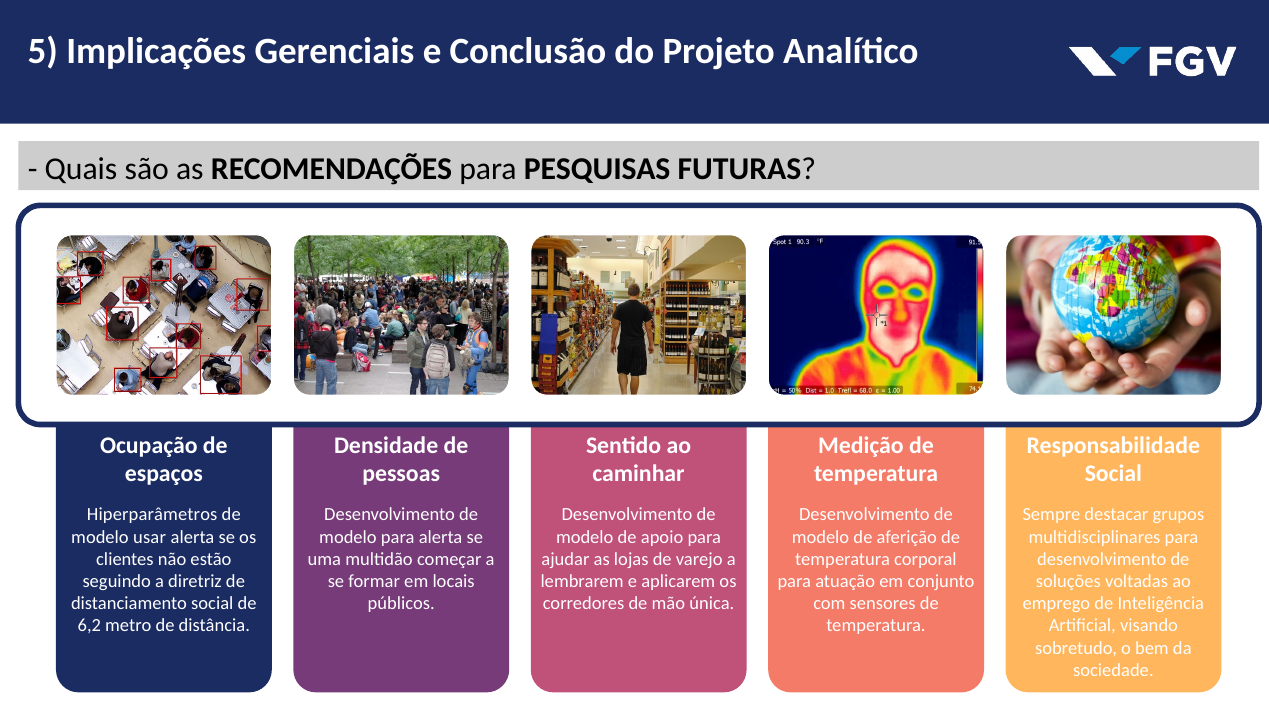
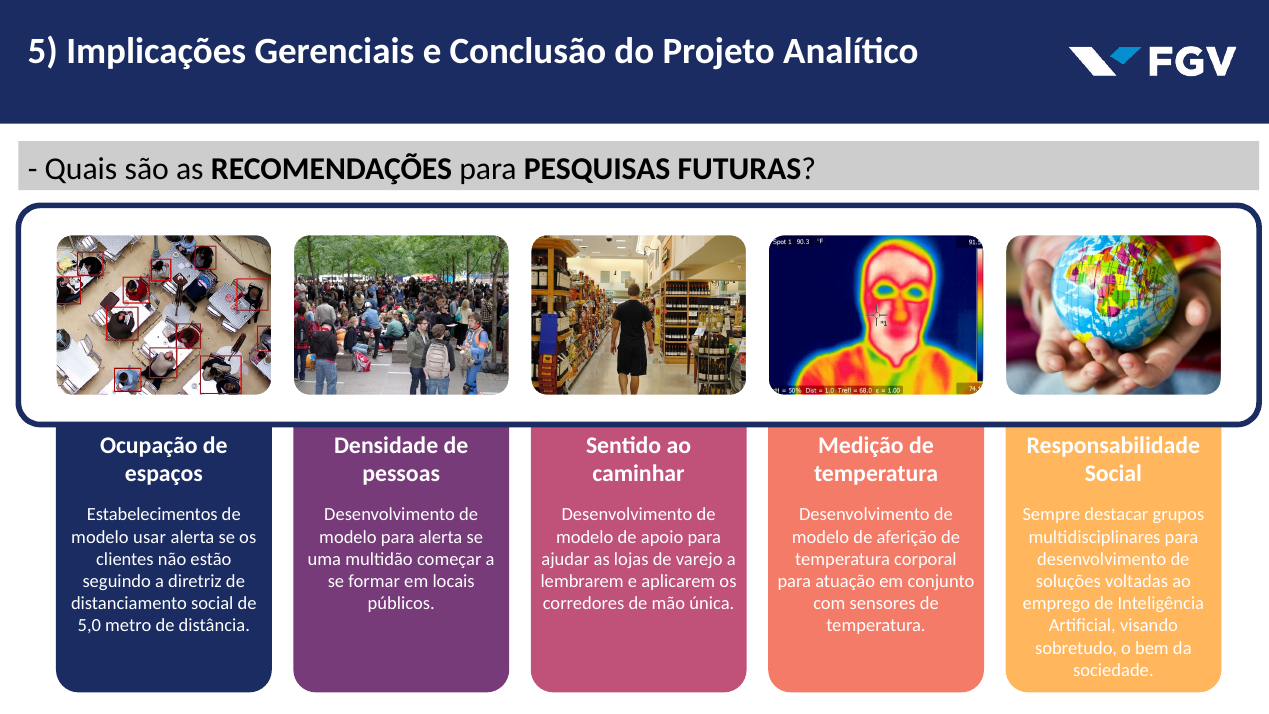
Hiperparâmetros: Hiperparâmetros -> Estabelecimentos
6,2: 6,2 -> 5,0
